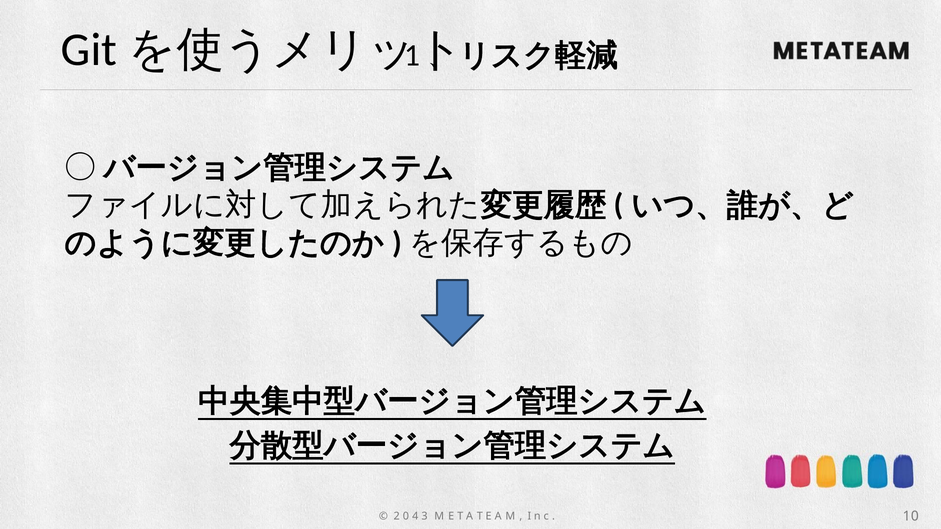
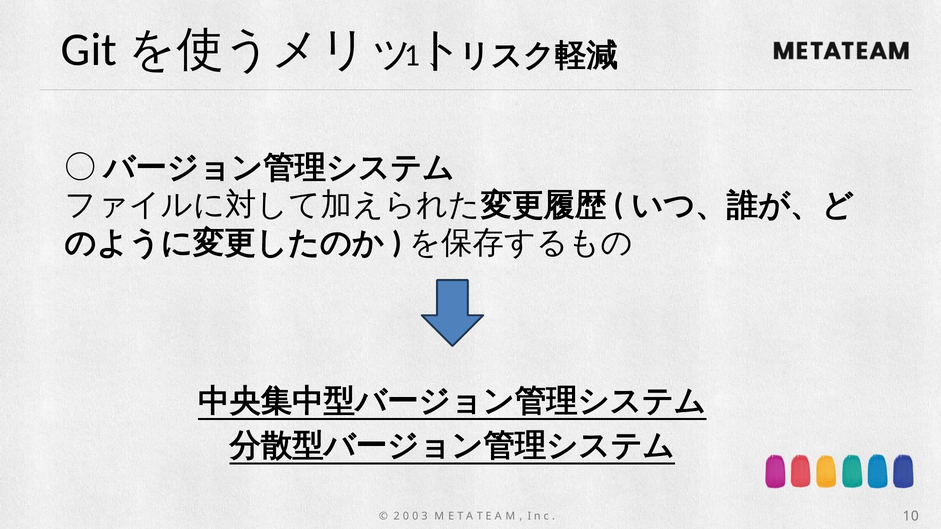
0 4: 4 -> 0
